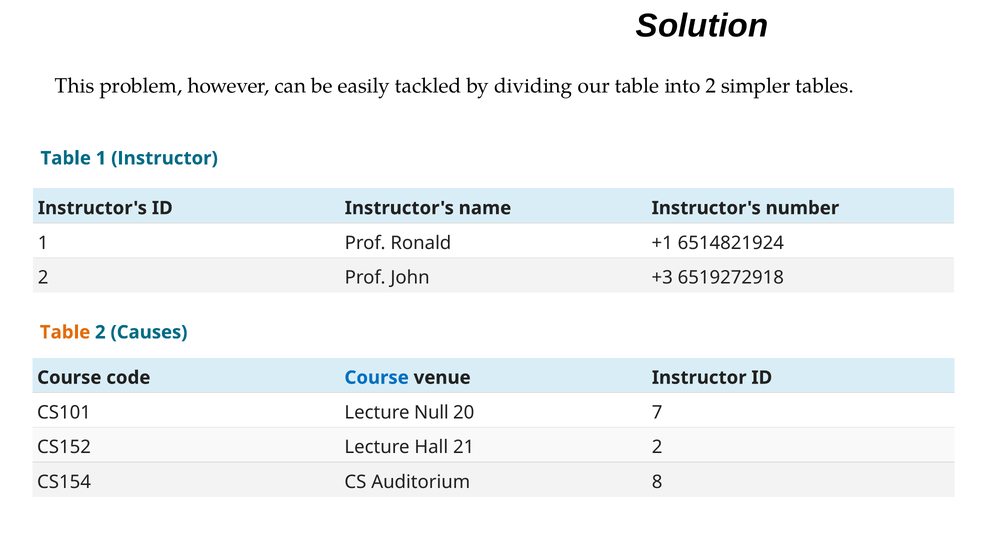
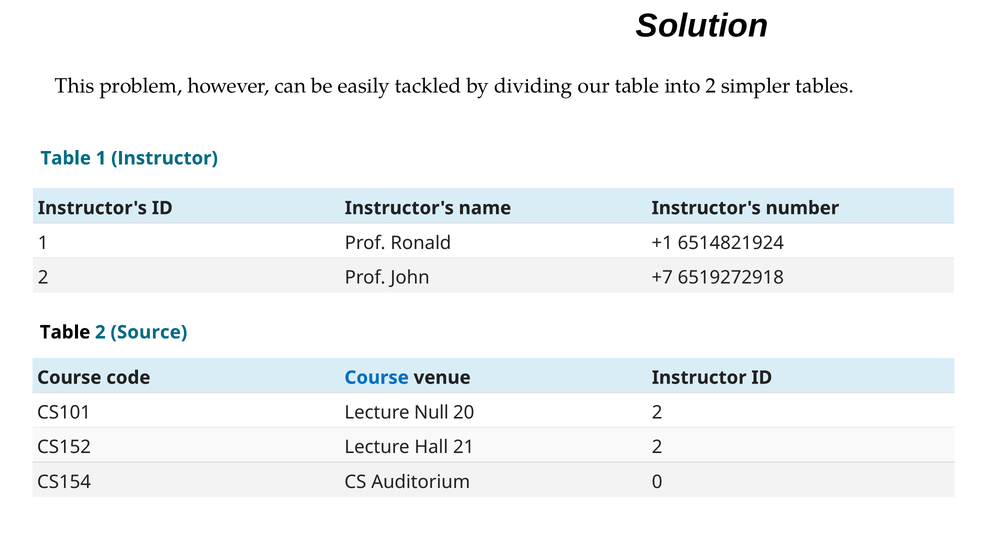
+3: +3 -> +7
Table at (65, 332) colour: orange -> black
Causes: Causes -> Source
20 7: 7 -> 2
8: 8 -> 0
